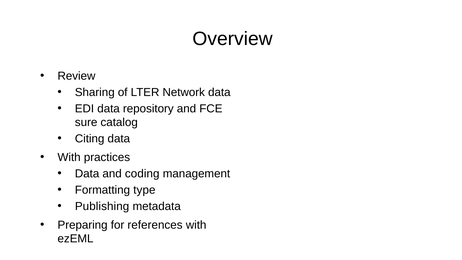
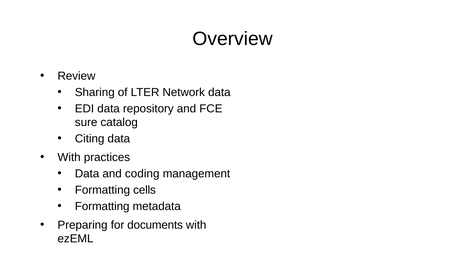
type: type -> cells
Publishing at (102, 206): Publishing -> Formatting
references: references -> documents
